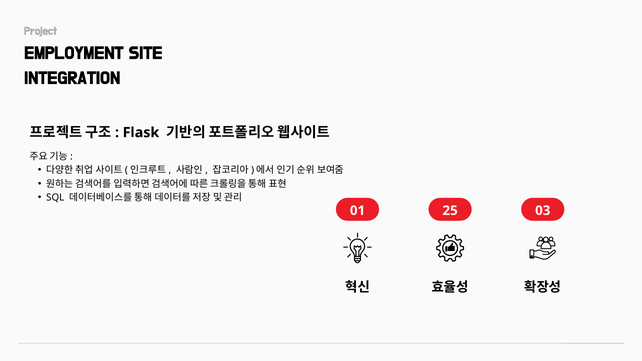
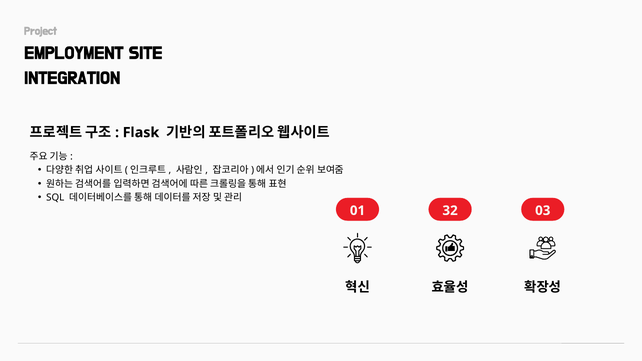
25: 25 -> 32
